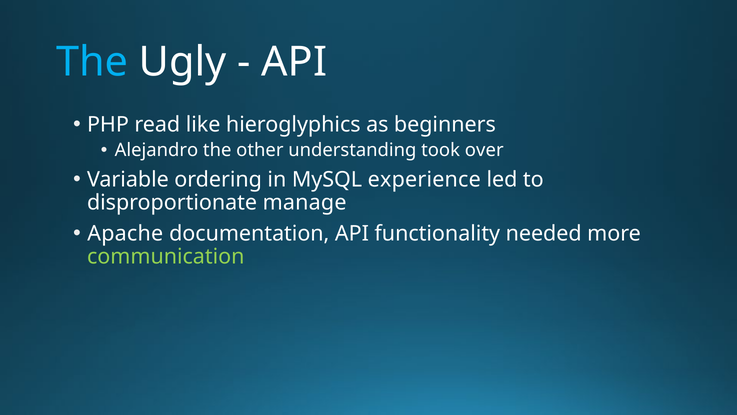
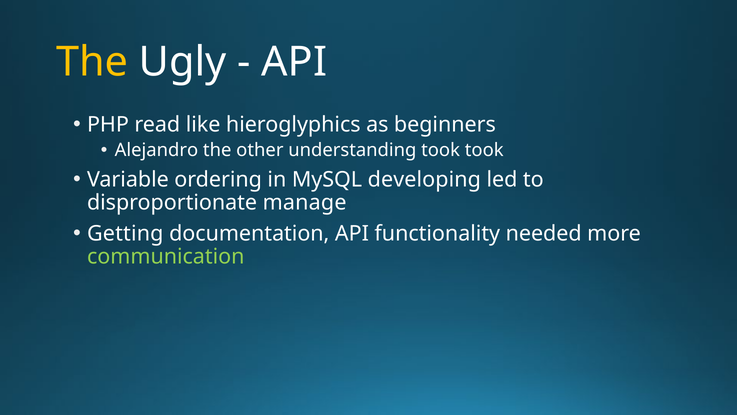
The at (92, 62) colour: light blue -> yellow
took over: over -> took
experience: experience -> developing
Apache: Apache -> Getting
